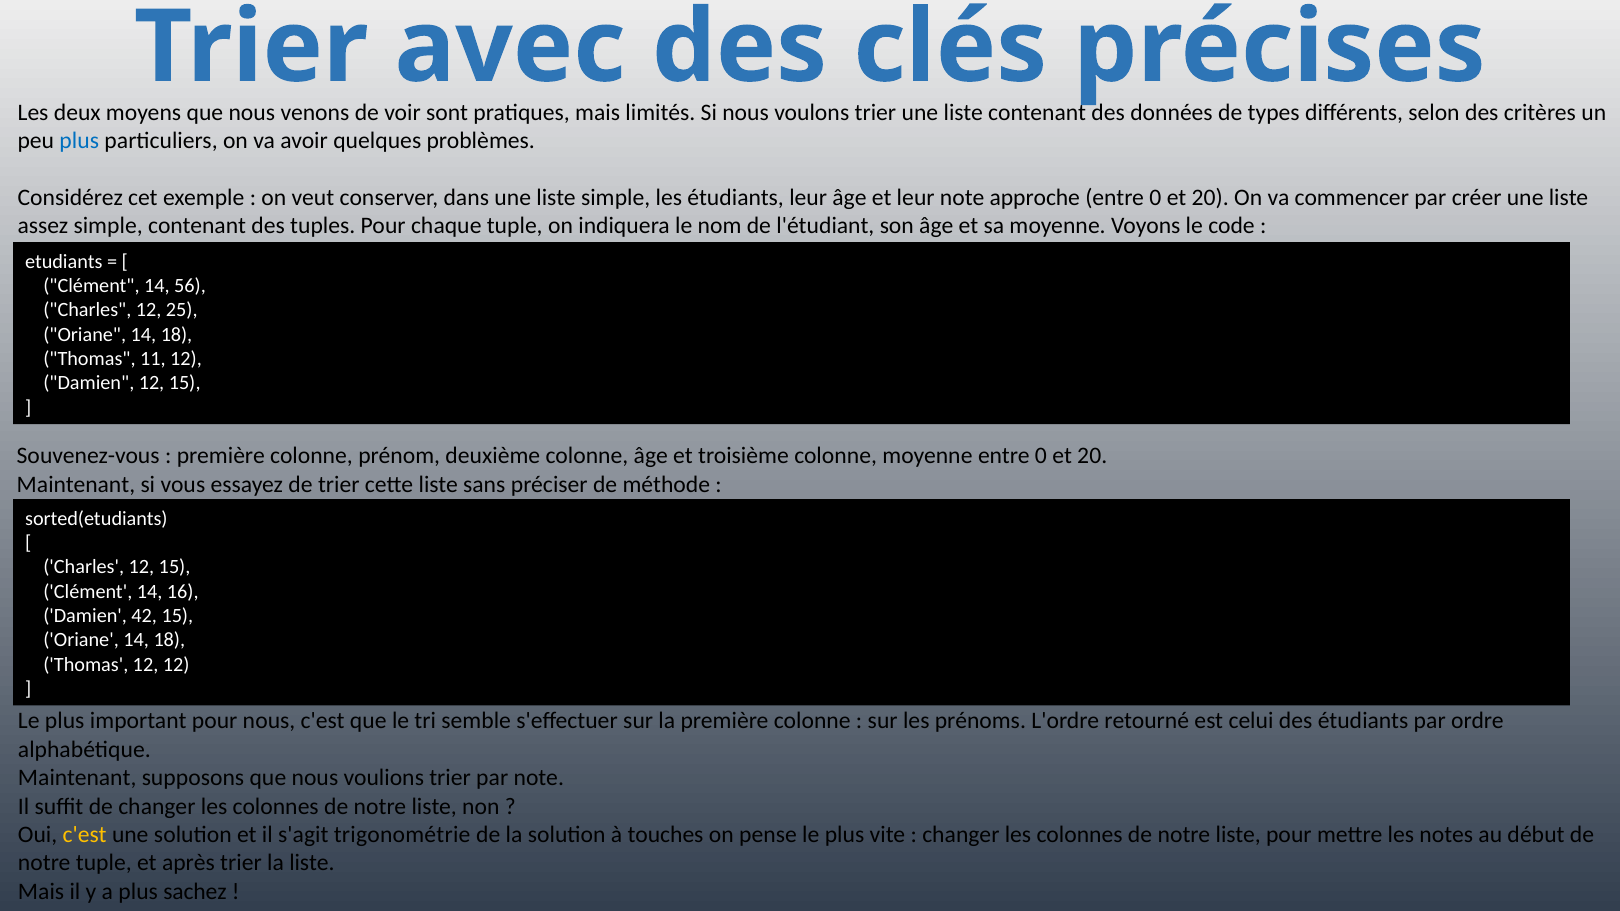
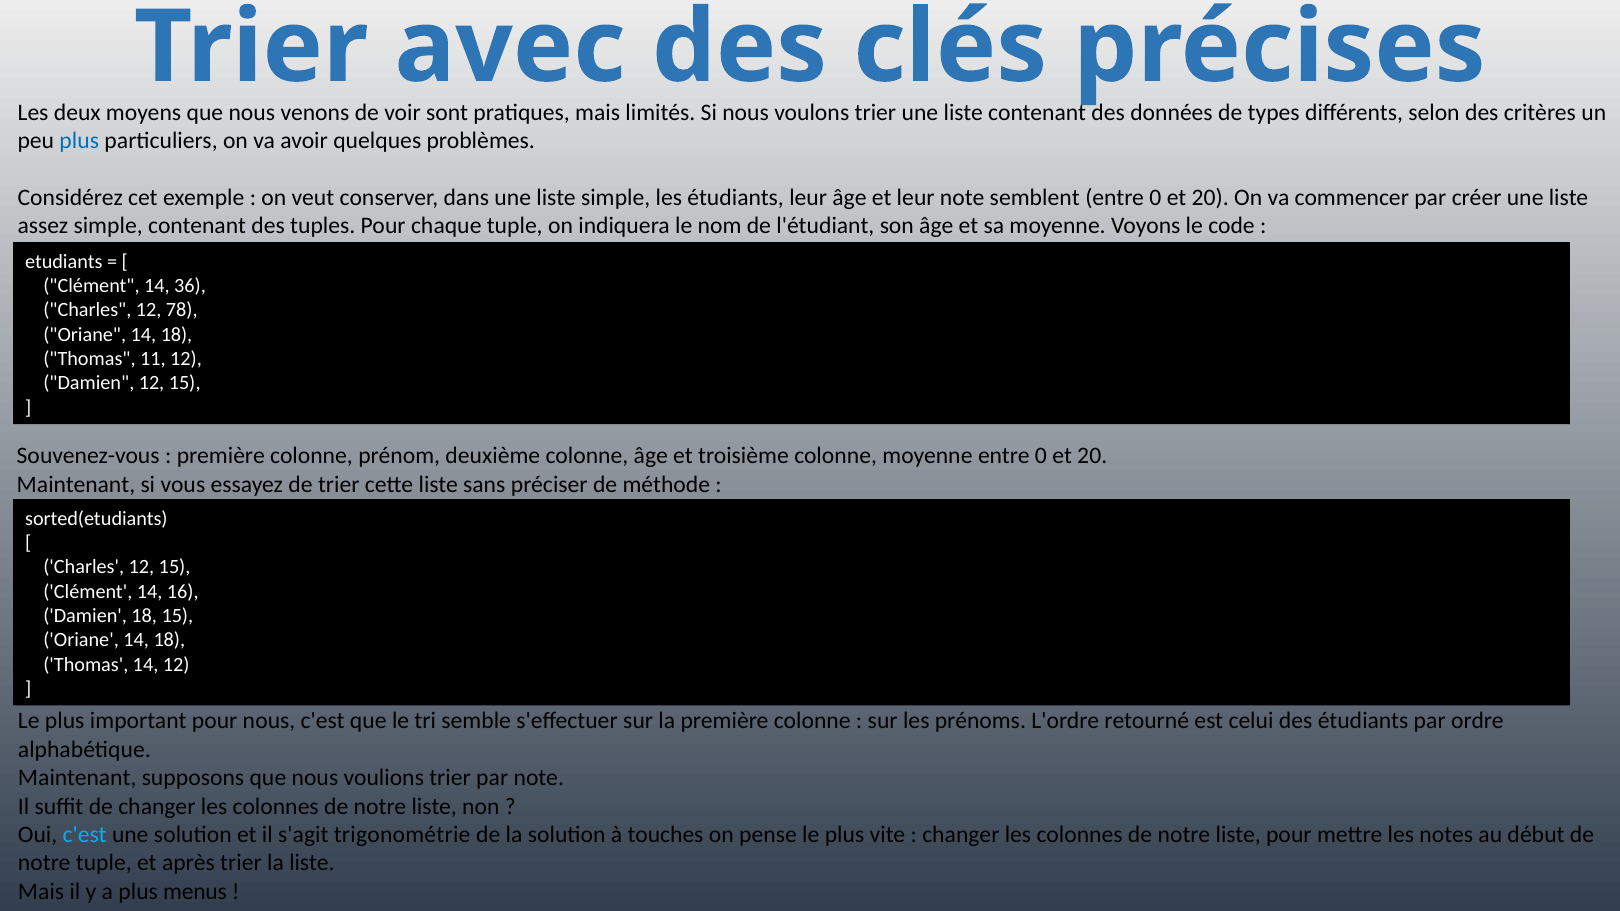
approche: approche -> semblent
56: 56 -> 36
25: 25 -> 78
Damien 42: 42 -> 18
Thomas 12: 12 -> 14
c'est at (85, 835) colour: yellow -> light blue
sachez: sachez -> menus
